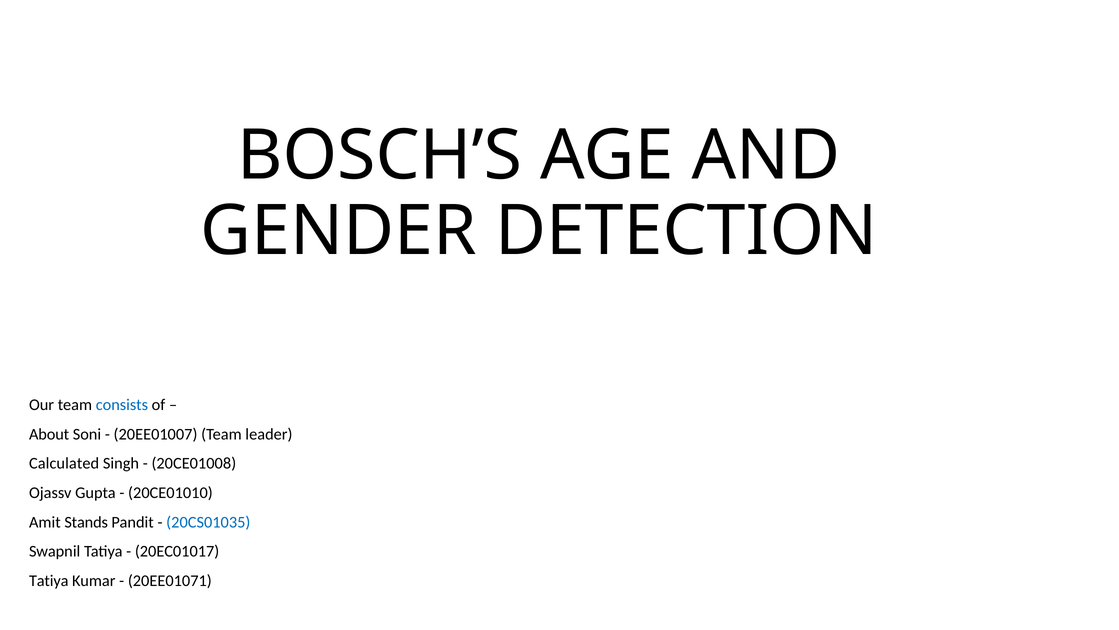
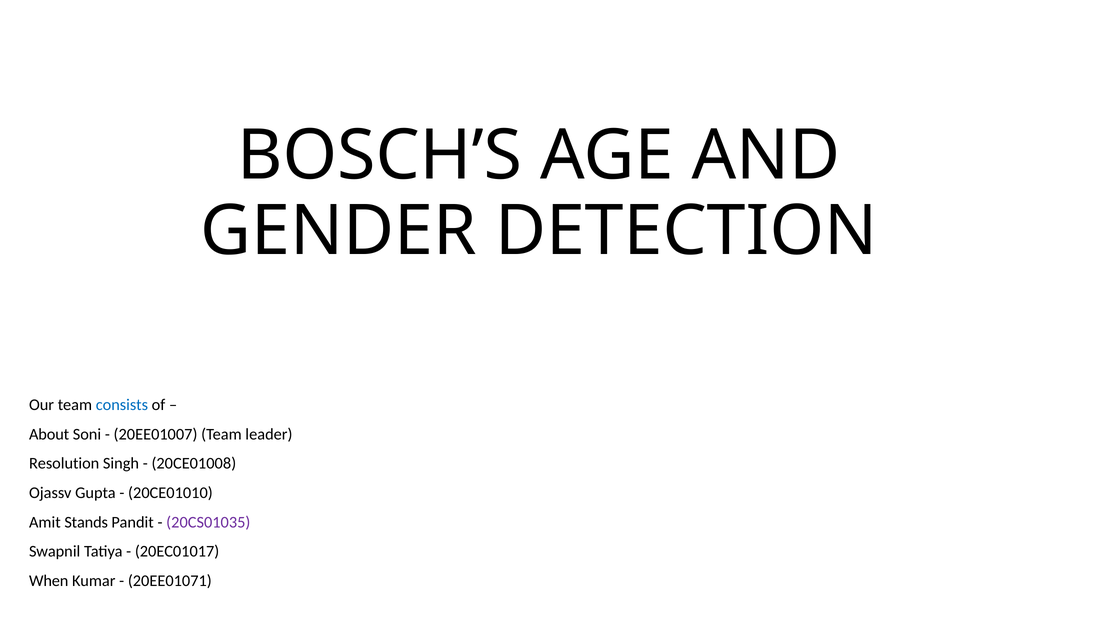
Calculated: Calculated -> Resolution
20CS01035 colour: blue -> purple
Tatiya at (49, 580): Tatiya -> When
